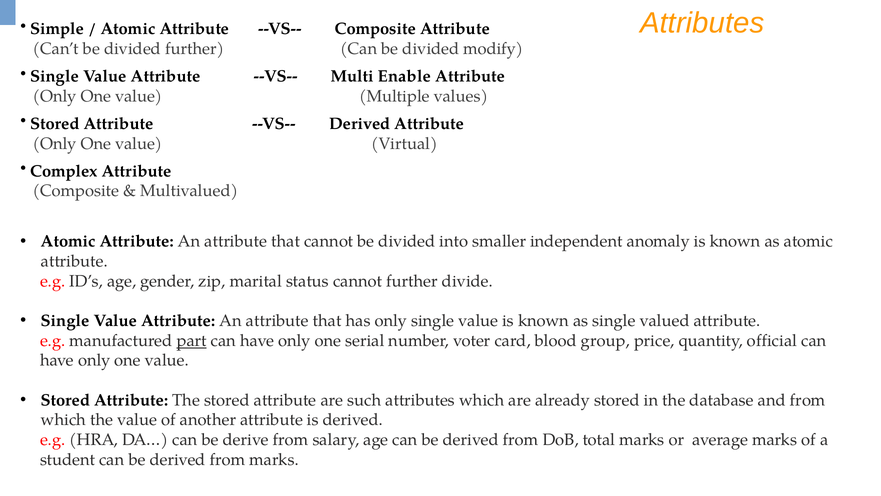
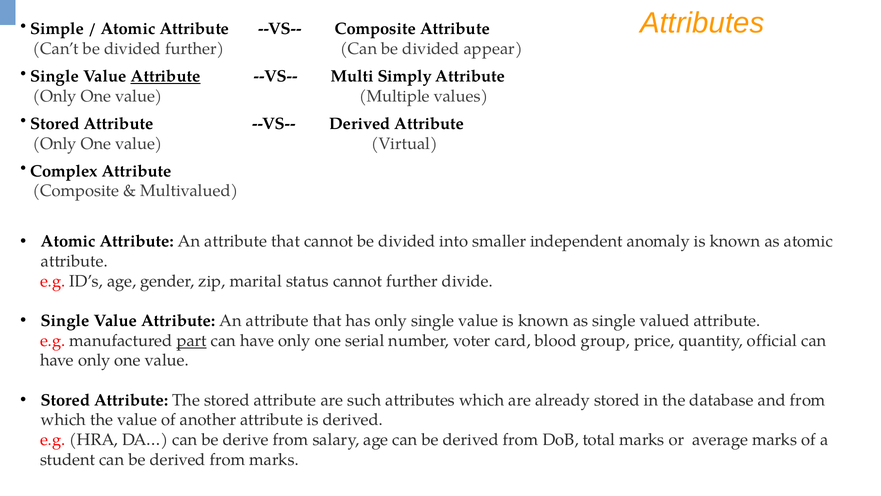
modify: modify -> appear
Attribute at (166, 76) underline: none -> present
Enable: Enable -> Simply
